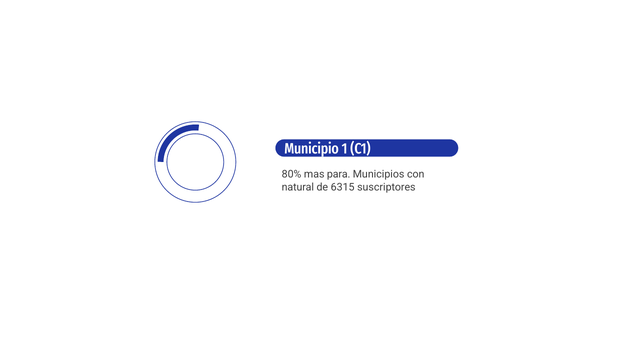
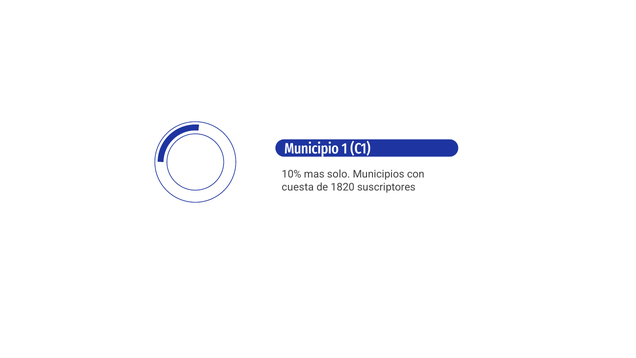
80%: 80% -> 10%
para: para -> solo
natural: natural -> cuesta
6315: 6315 -> 1820
